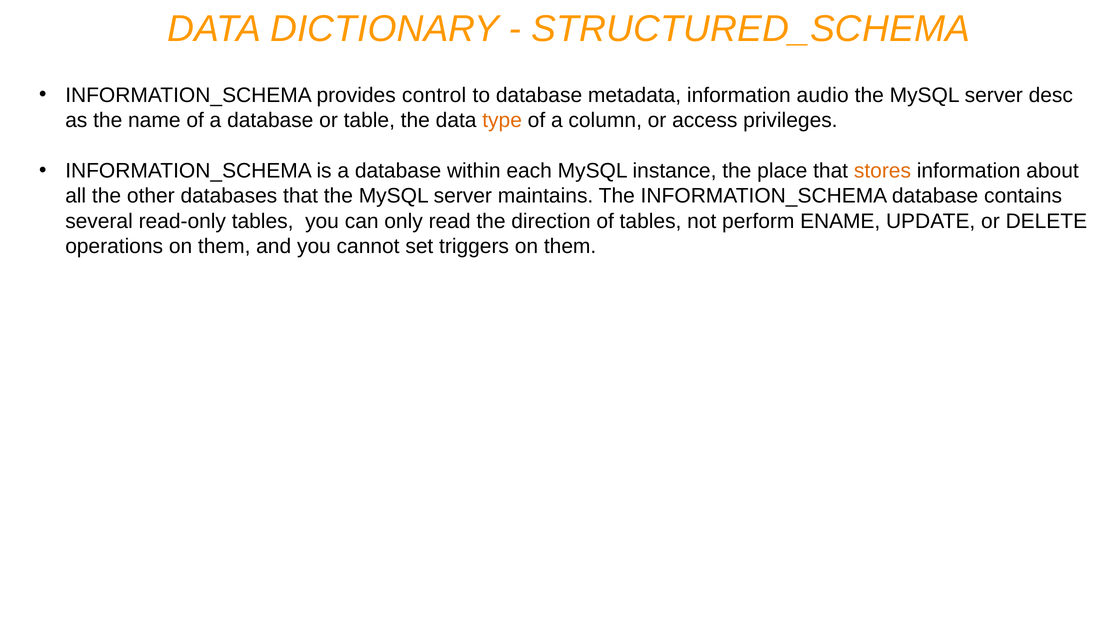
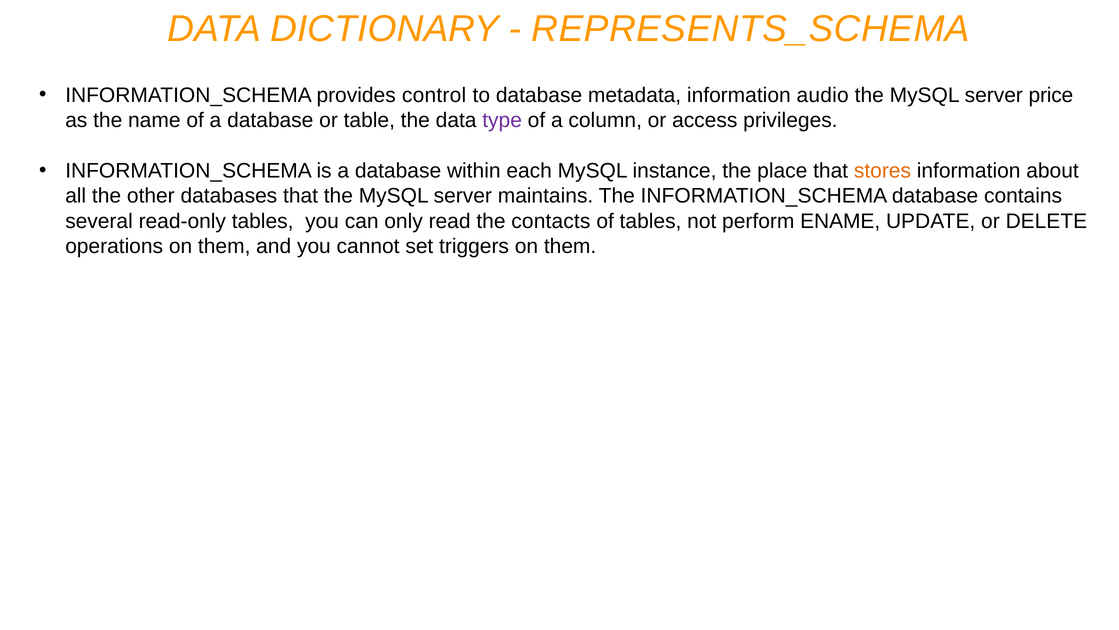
STRUCTURED_SCHEMA: STRUCTURED_SCHEMA -> REPRESENTS_SCHEMA
desc: desc -> price
type colour: orange -> purple
direction: direction -> contacts
